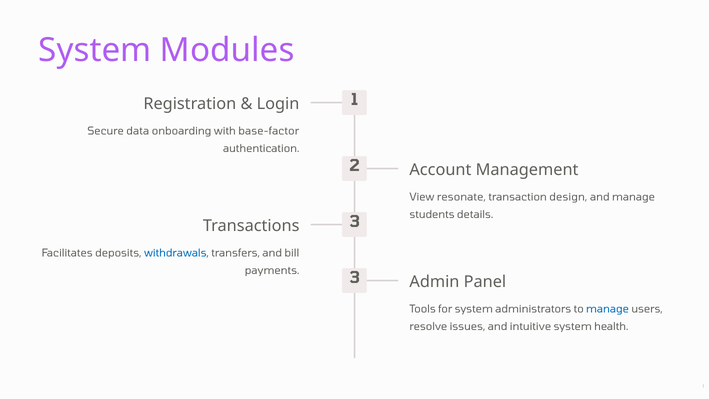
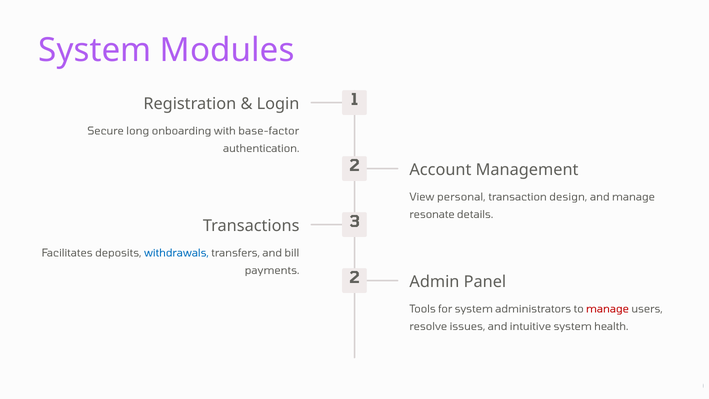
data: data -> long
resonate: resonate -> personal
students: students -> resonate
payments 3: 3 -> 2
manage at (608, 309) colour: blue -> red
